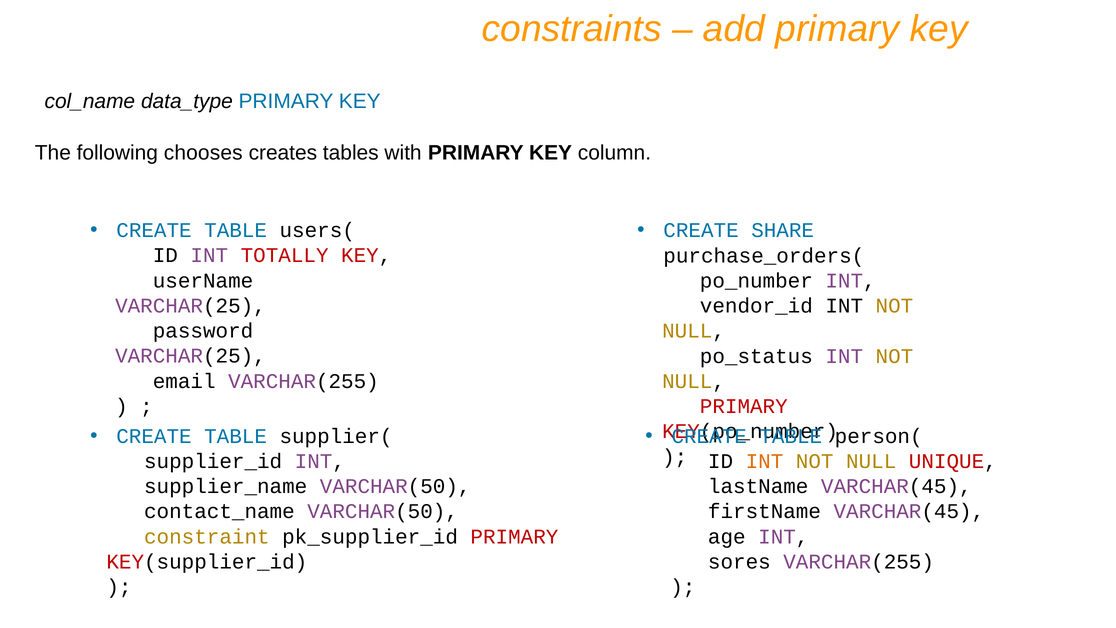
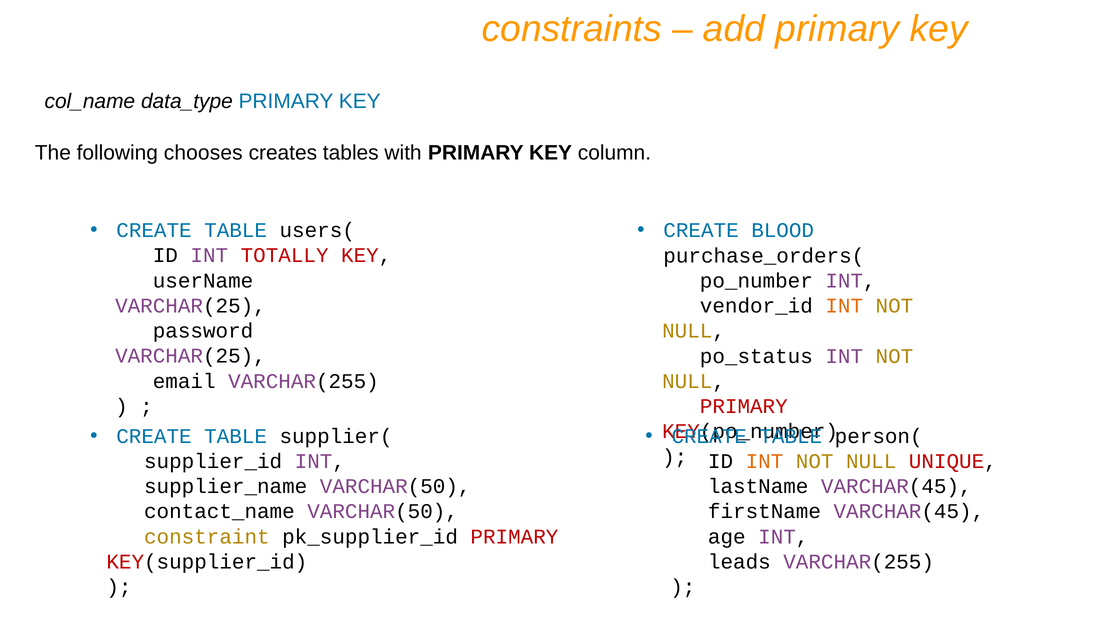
SHARE: SHARE -> BLOOD
INT at (844, 306) colour: black -> orange
sores: sores -> leads
